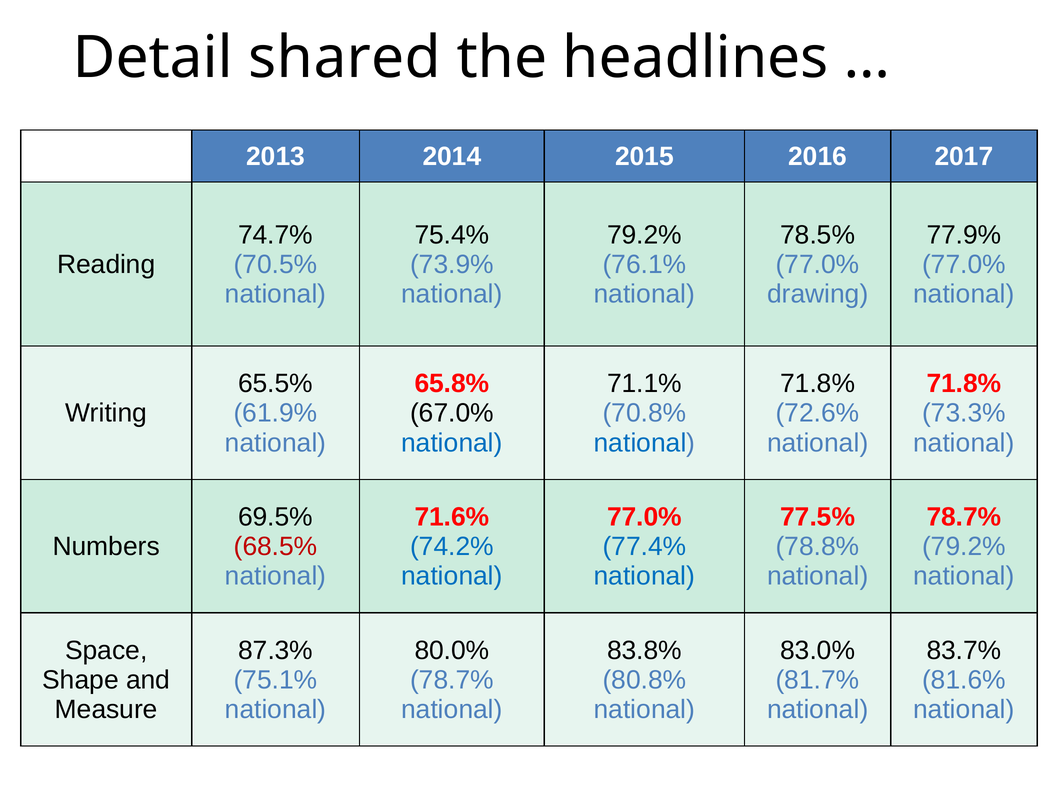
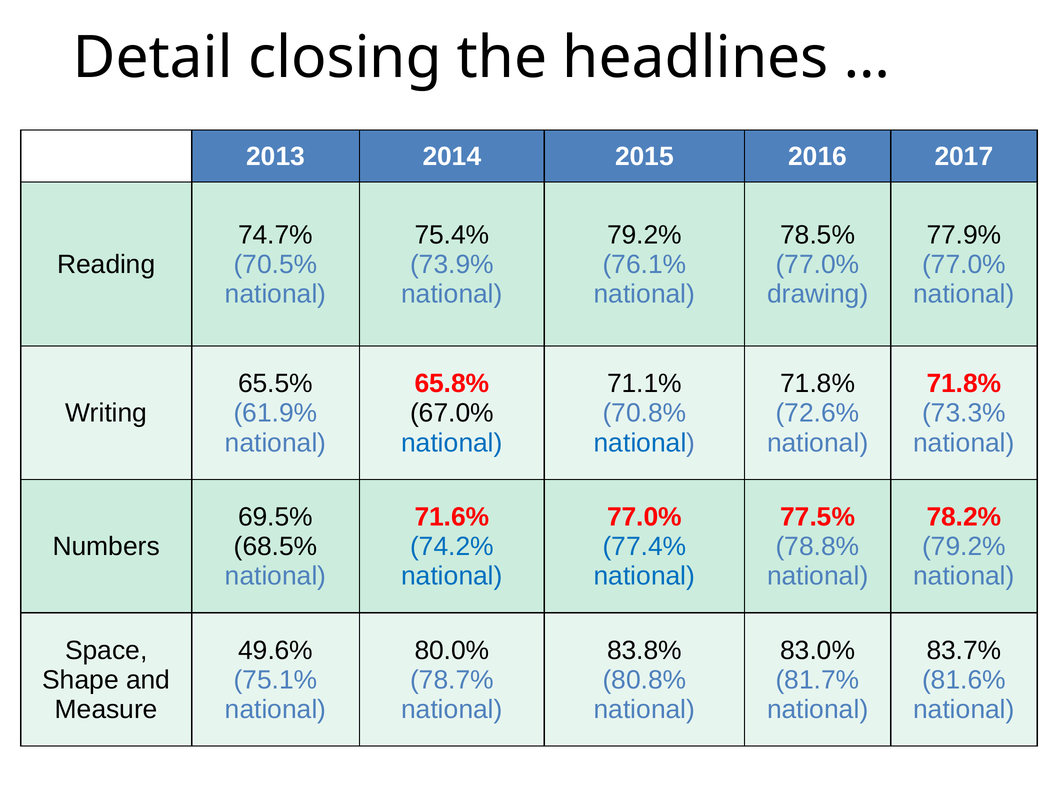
shared: shared -> closing
78.7% at (964, 517): 78.7% -> 78.2%
68.5% colour: red -> black
87.3%: 87.3% -> 49.6%
